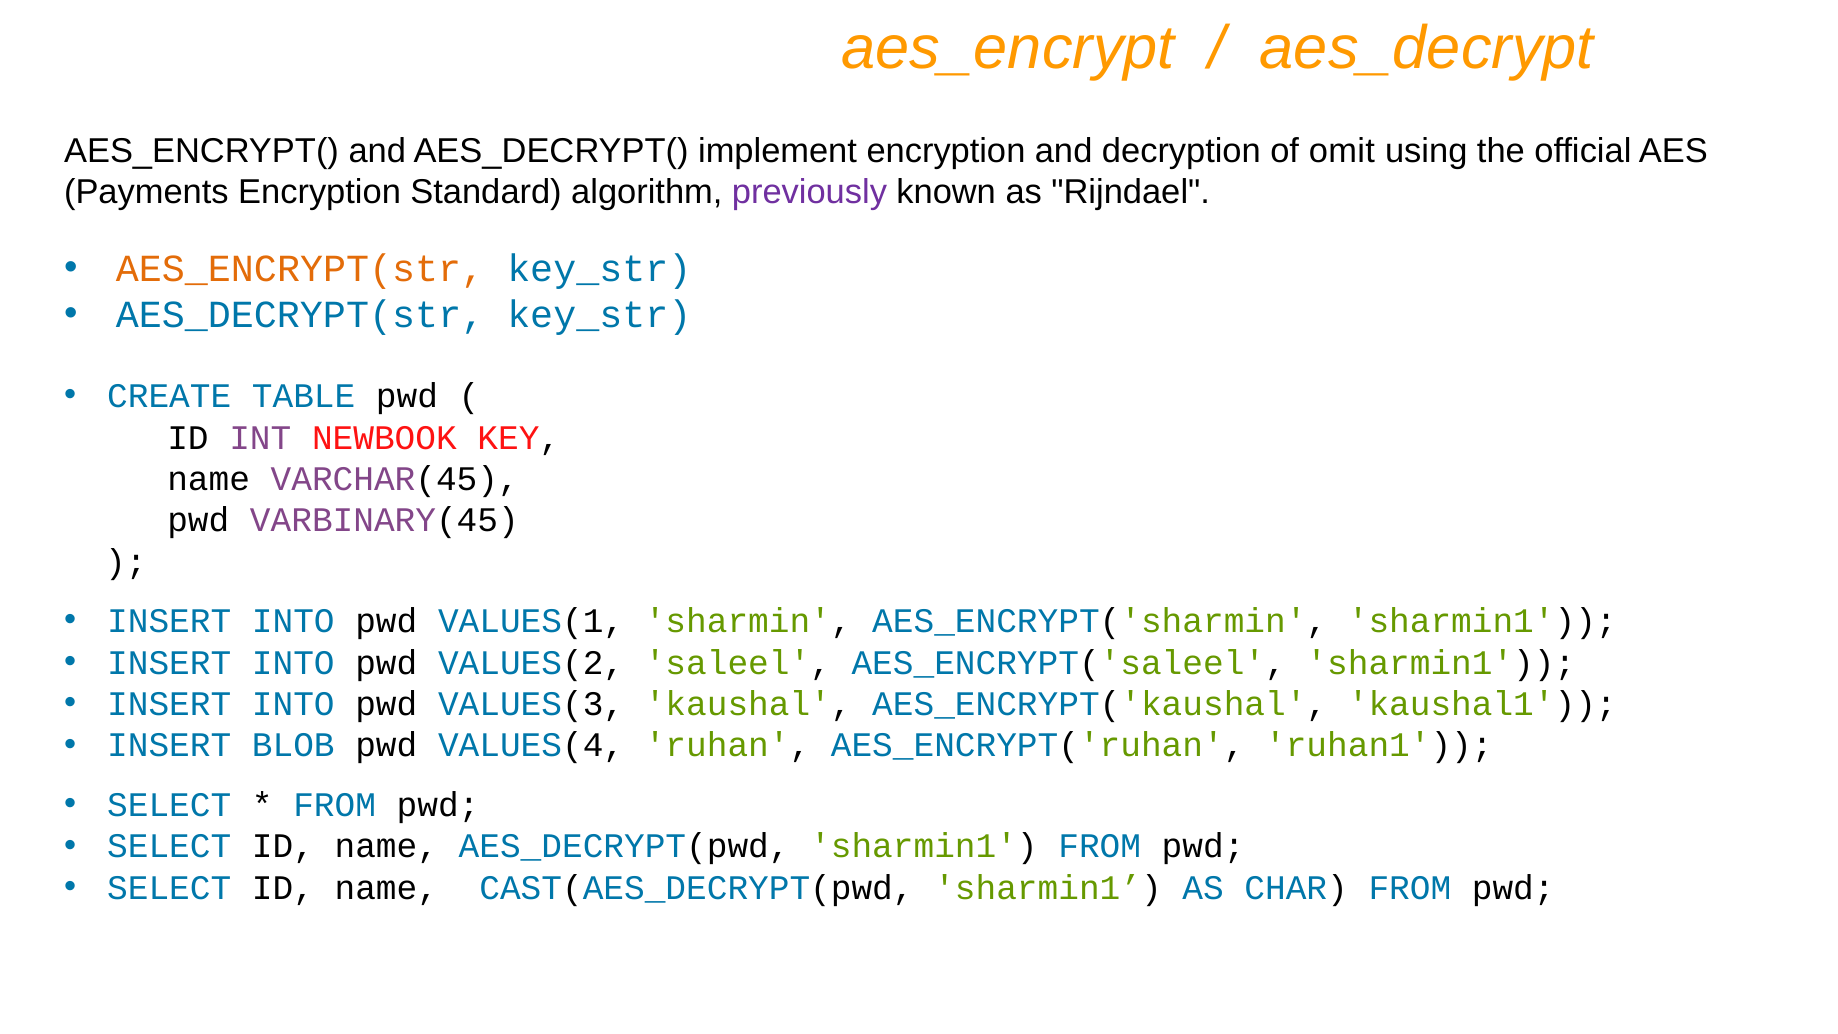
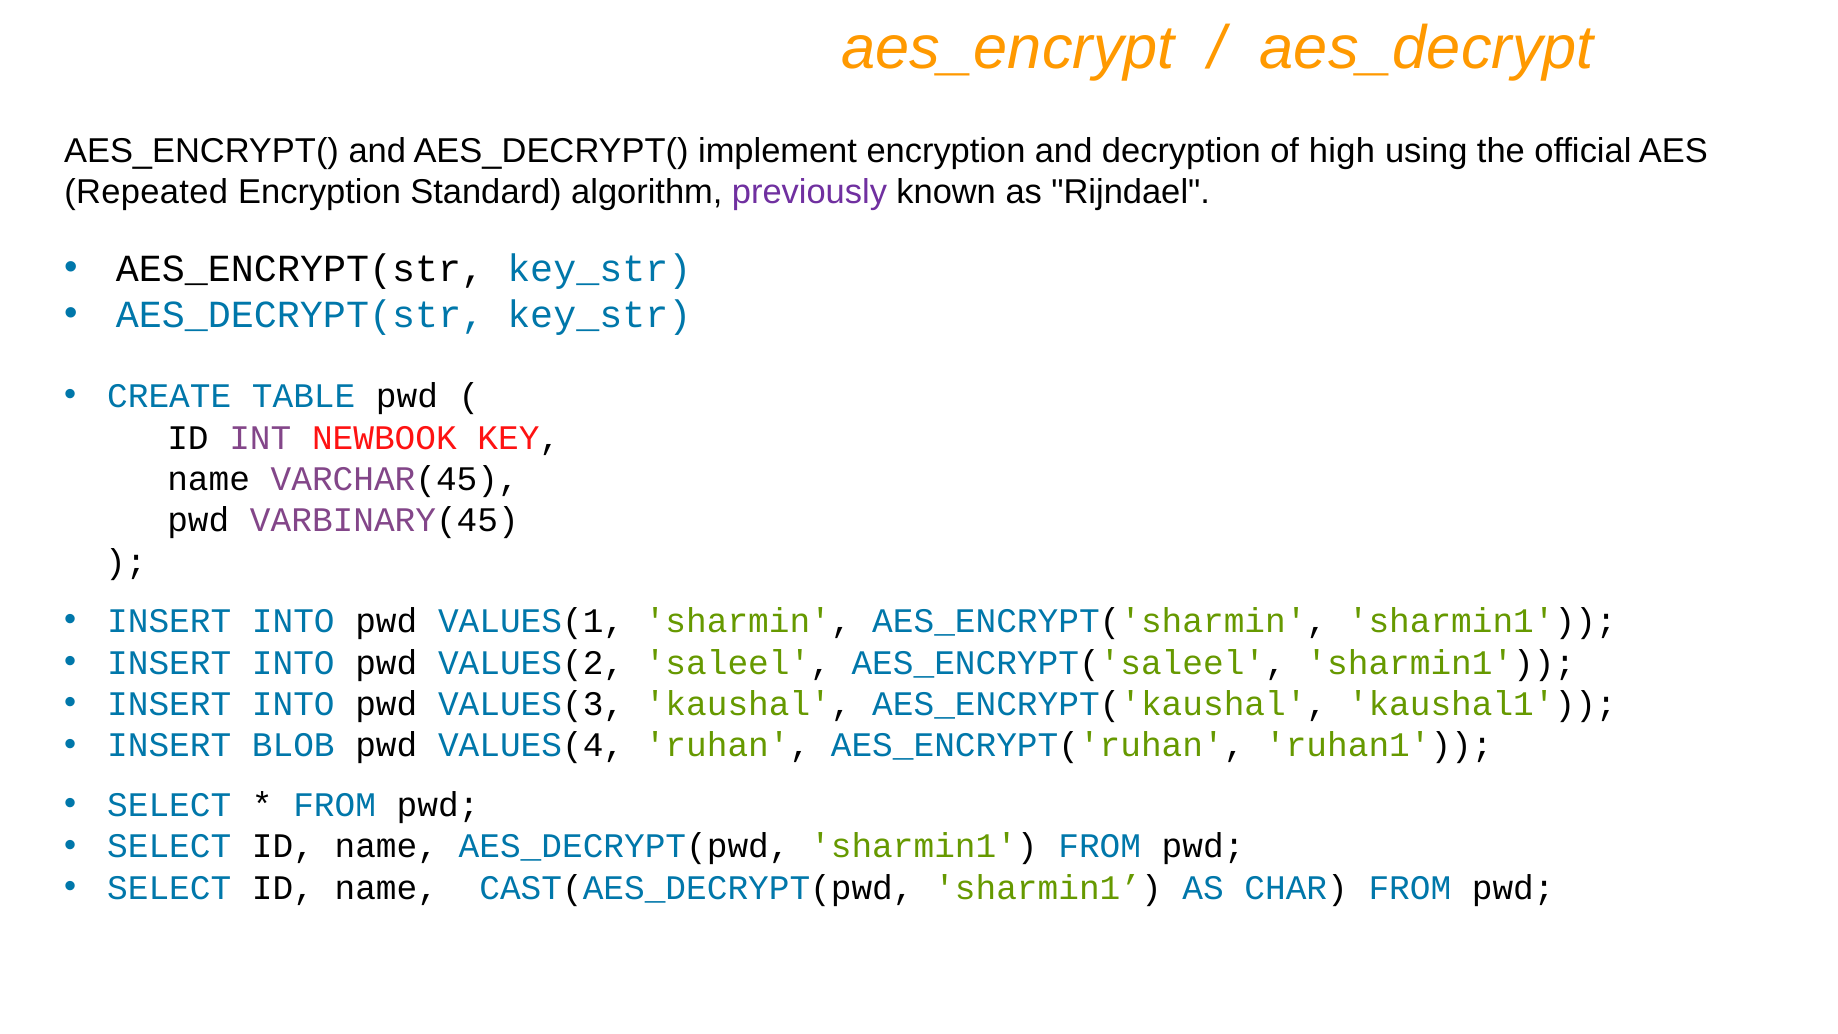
omit: omit -> high
Payments: Payments -> Repeated
AES_ENCRYPT(str colour: orange -> black
